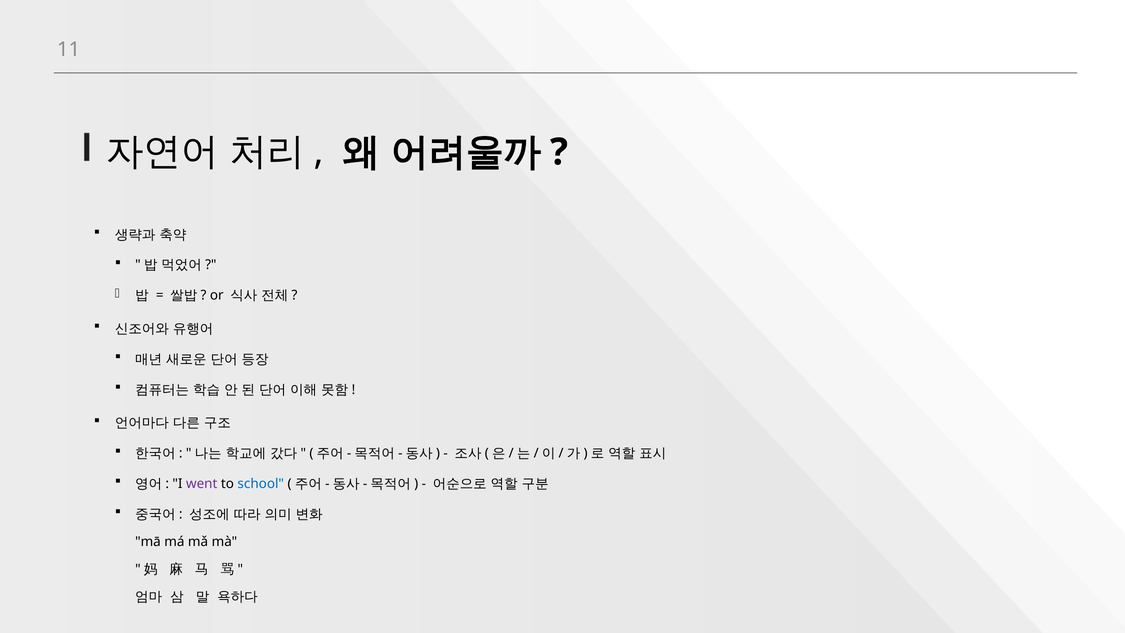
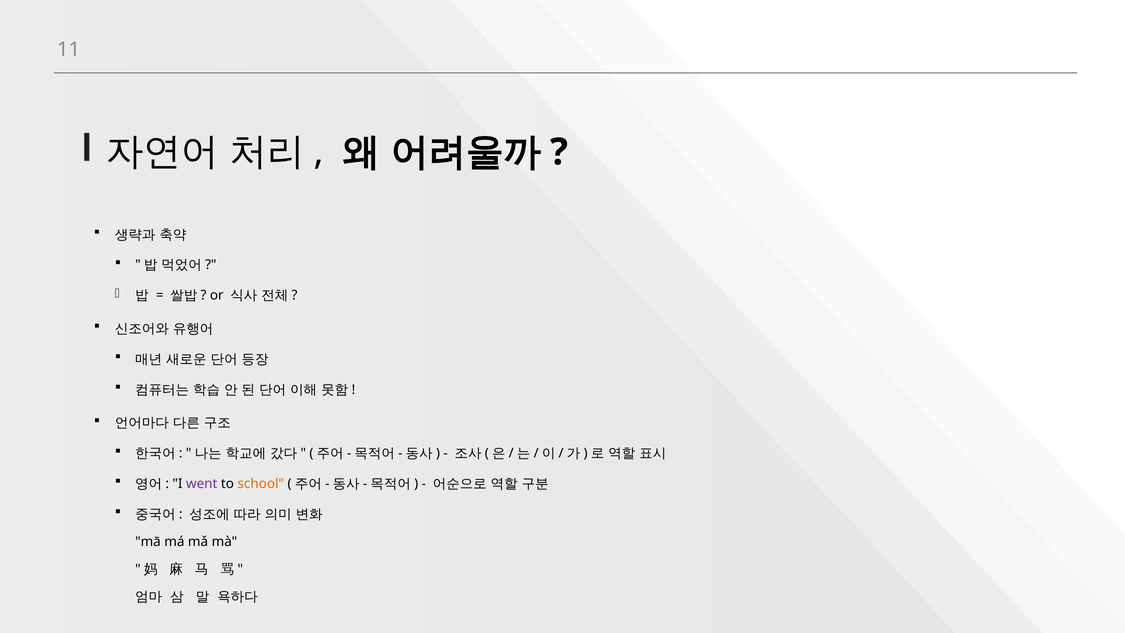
school colour: blue -> orange
